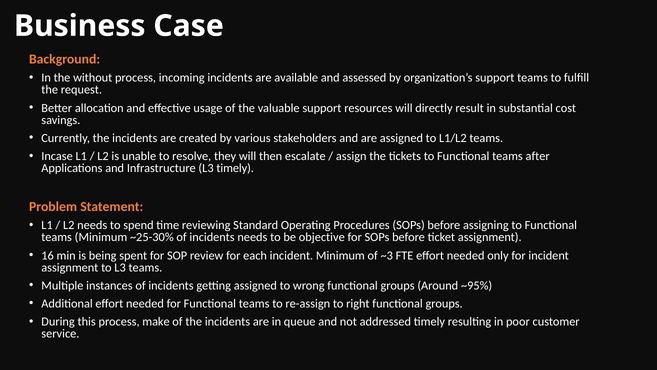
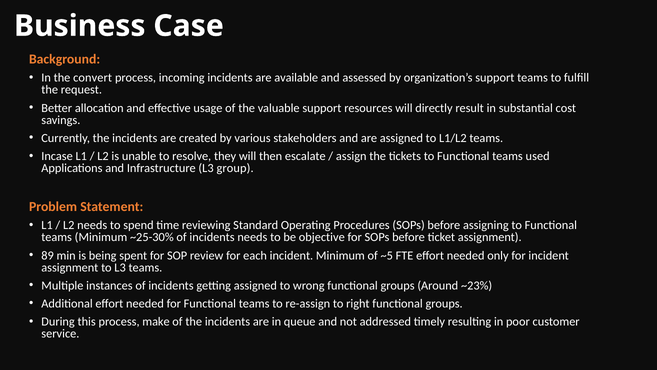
without: without -> convert
after: after -> used
L3 timely: timely -> group
16: 16 -> 89
~3: ~3 -> ~5
~95%: ~95% -> ~23%
